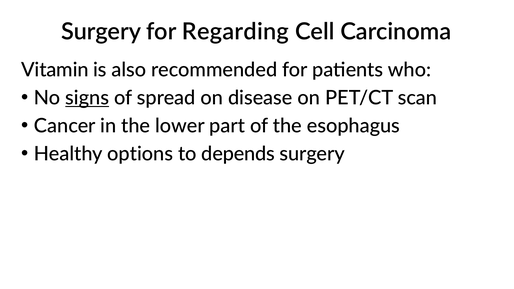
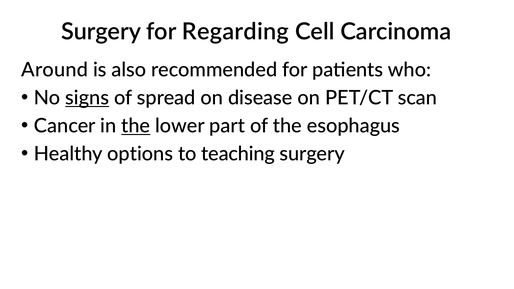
Vitamin: Vitamin -> Around
the at (136, 126) underline: none -> present
depends: depends -> teaching
